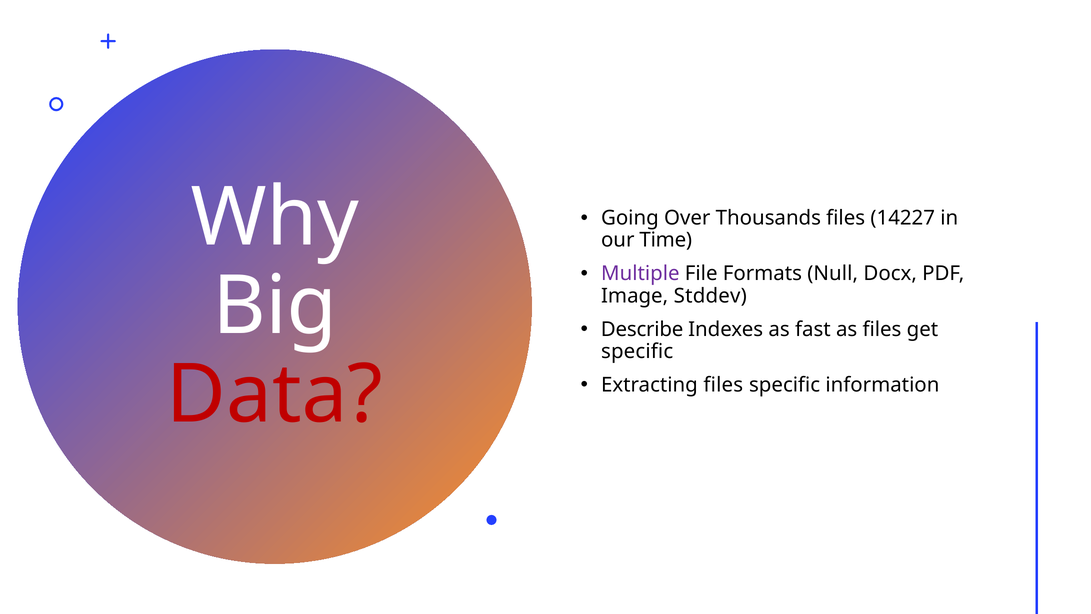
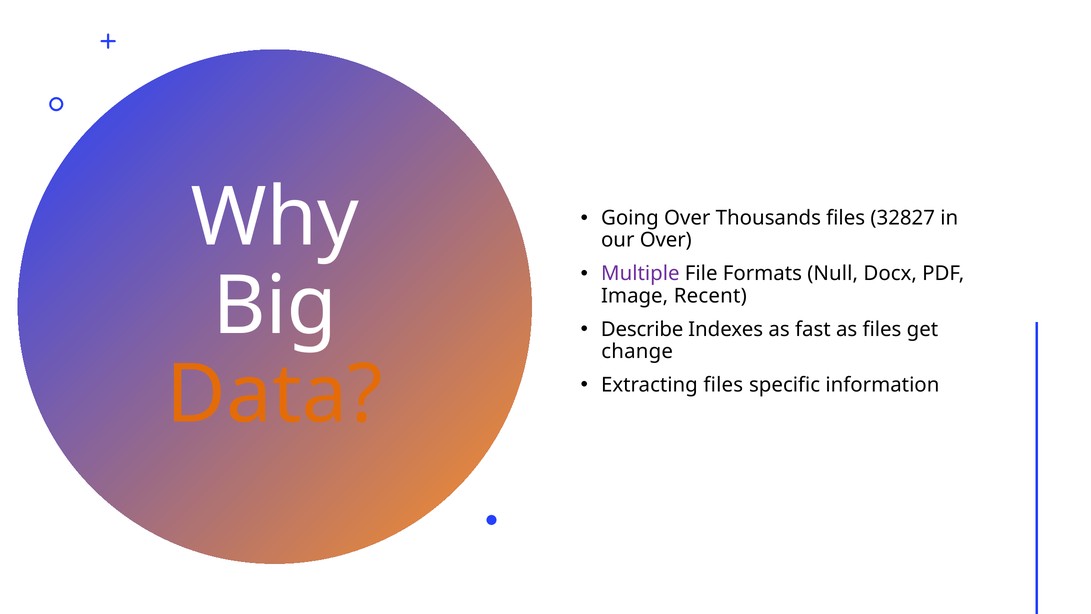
14227: 14227 -> 32827
our Time: Time -> Over
Stddev: Stddev -> Recent
specific at (637, 351): specific -> change
Data colour: red -> orange
